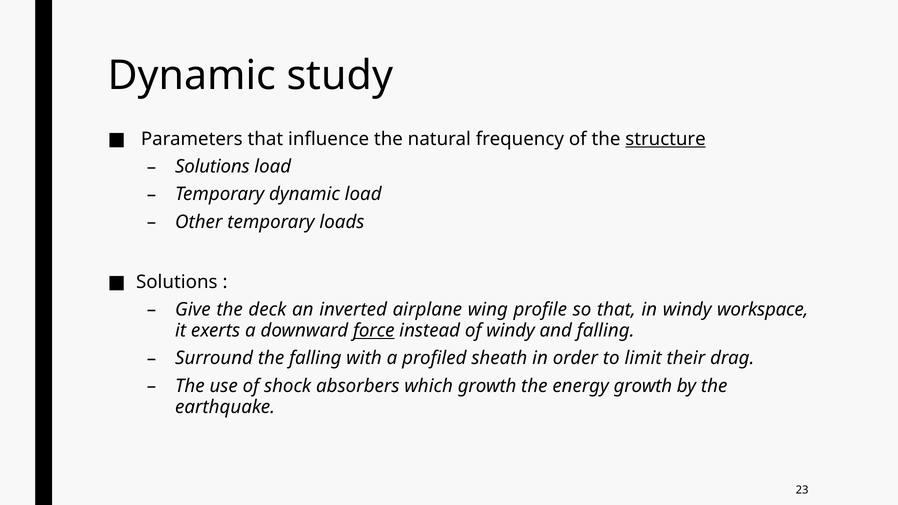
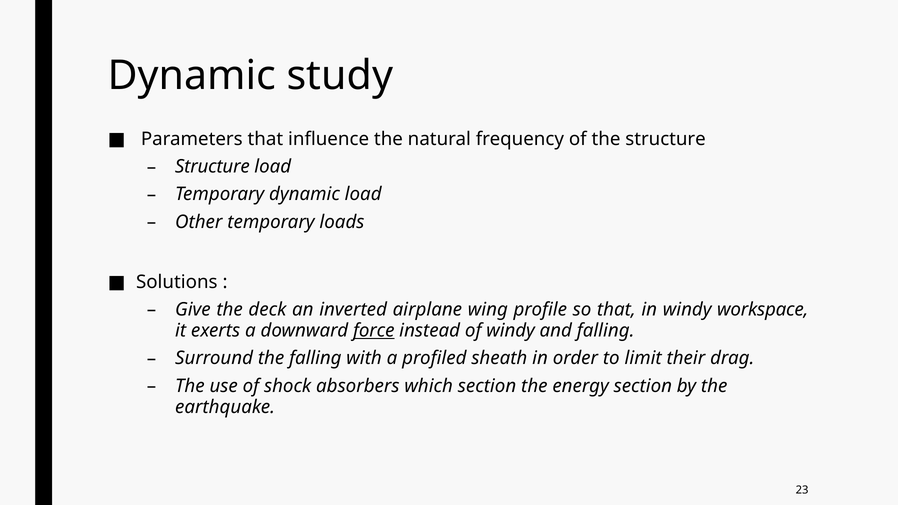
structure at (666, 139) underline: present -> none
Solutions at (212, 167): Solutions -> Structure
which growth: growth -> section
energy growth: growth -> section
